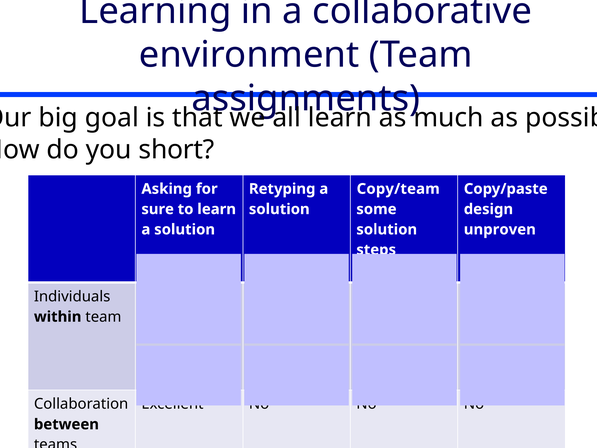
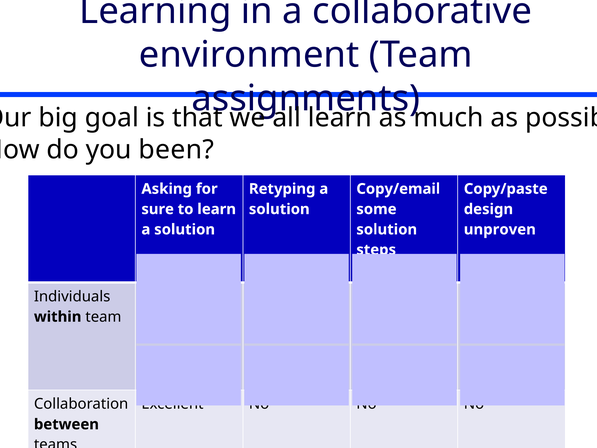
short: short -> been
Copy/team: Copy/team -> Copy/email
